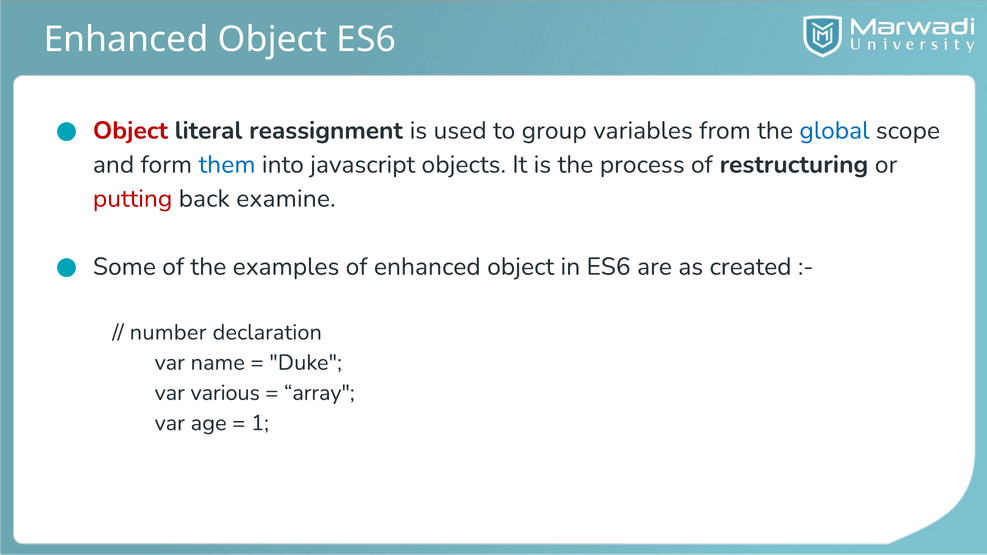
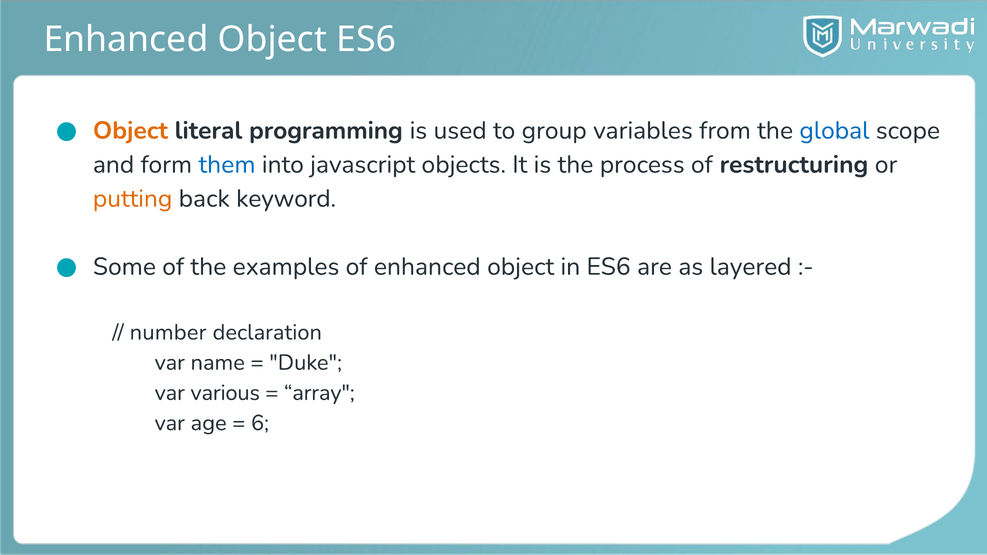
Object at (130, 131) colour: red -> orange
reassignment: reassignment -> programming
putting colour: red -> orange
examine: examine -> keyword
created: created -> layered
1: 1 -> 6
